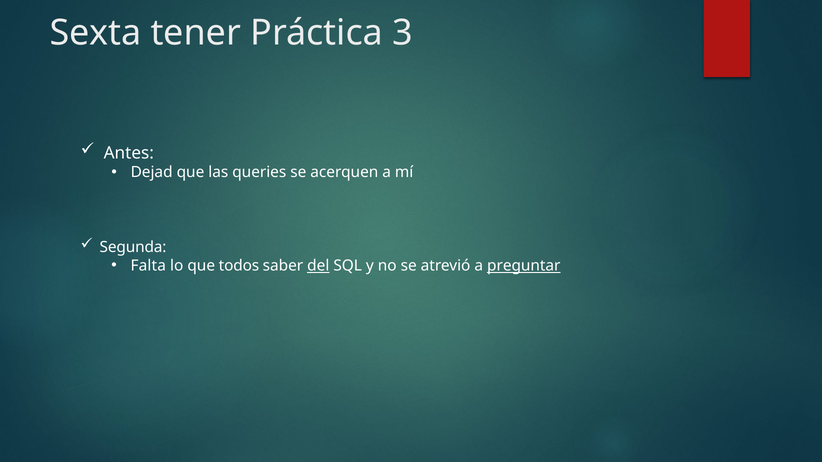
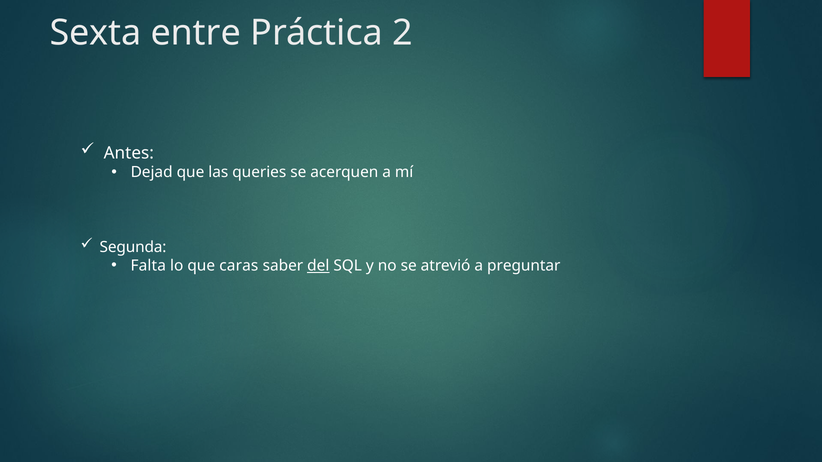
tener: tener -> entre
3: 3 -> 2
todos: todos -> caras
preguntar underline: present -> none
